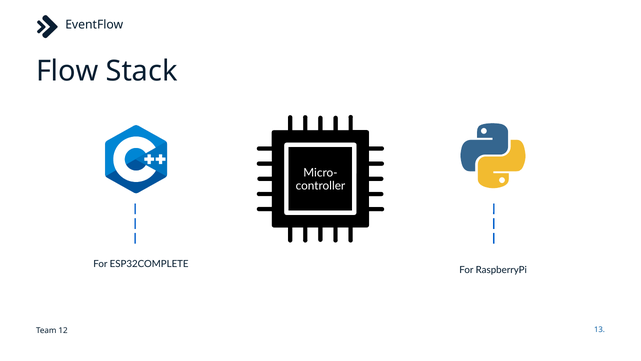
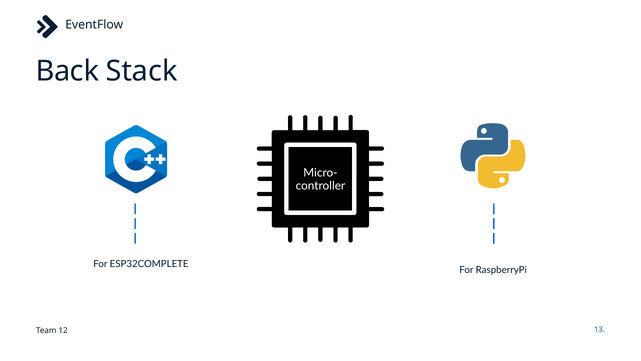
Flow: Flow -> Back
